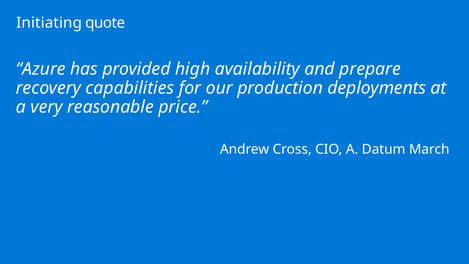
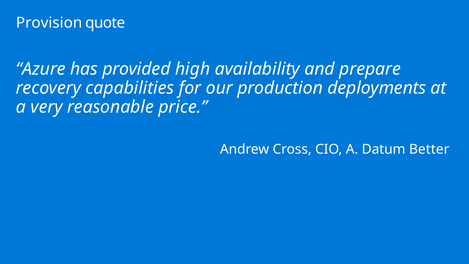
Initiating: Initiating -> Provision
March: March -> Better
